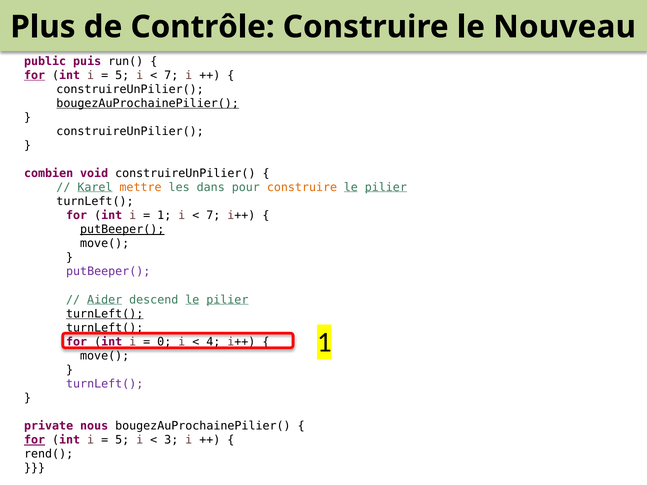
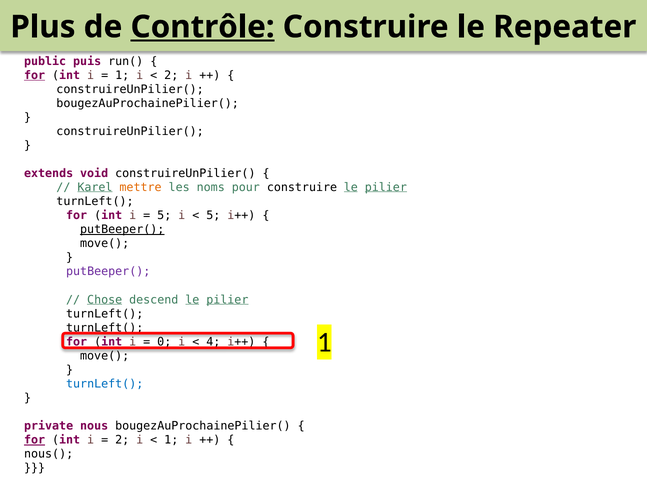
Contrôle underline: none -> present
Nouveau: Nouveau -> Repeater
5 at (122, 75): 5 -> 1
7 at (171, 75): 7 -> 2
bougezAuProchainePilier( at (148, 103) underline: present -> none
combien: combien -> extends
dans: dans -> noms
construire at (302, 188) colour: orange -> black
1 at (164, 216): 1 -> 5
7 at (213, 216): 7 -> 5
Aider: Aider -> Chose
turnLeft( at (105, 314) underline: present -> none
turnLeft( at (105, 384) colour: purple -> blue
5 at (122, 440): 5 -> 2
3 at (171, 440): 3 -> 1
rend(: rend( -> nous(
